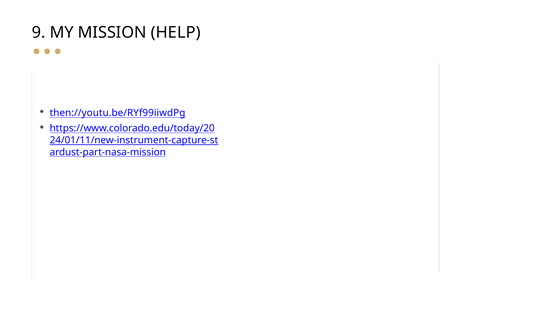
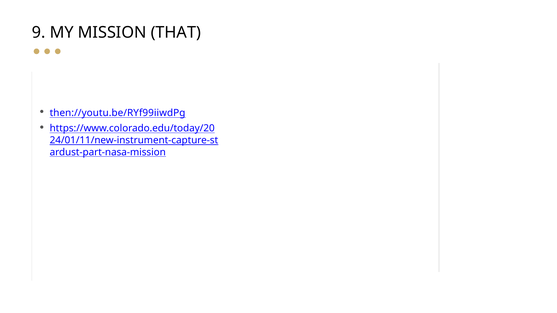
HELP: HELP -> THAT
